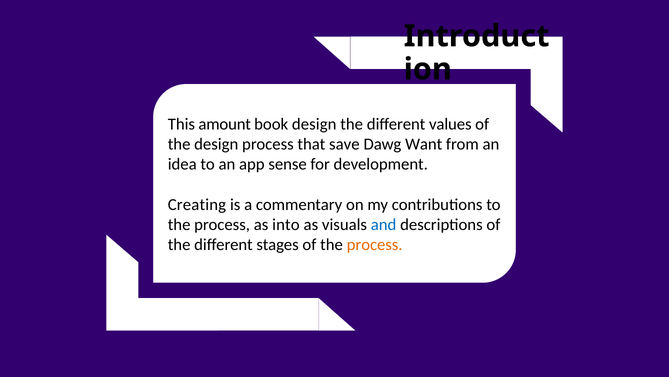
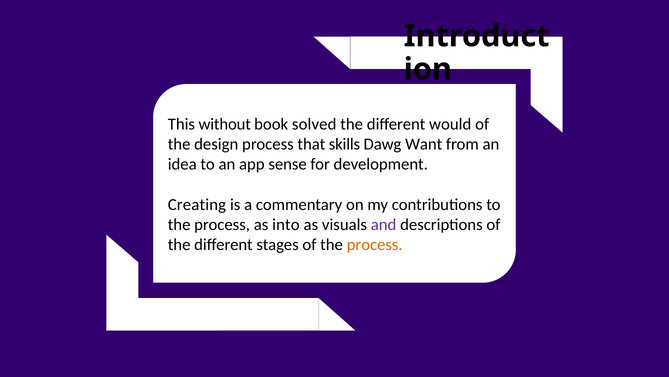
amount: amount -> without
book design: design -> solved
values: values -> would
save: save -> skills
and colour: blue -> purple
